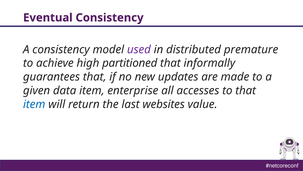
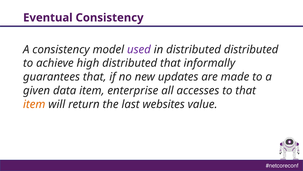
distributed premature: premature -> distributed
high partitioned: partitioned -> distributed
item at (34, 104) colour: blue -> orange
